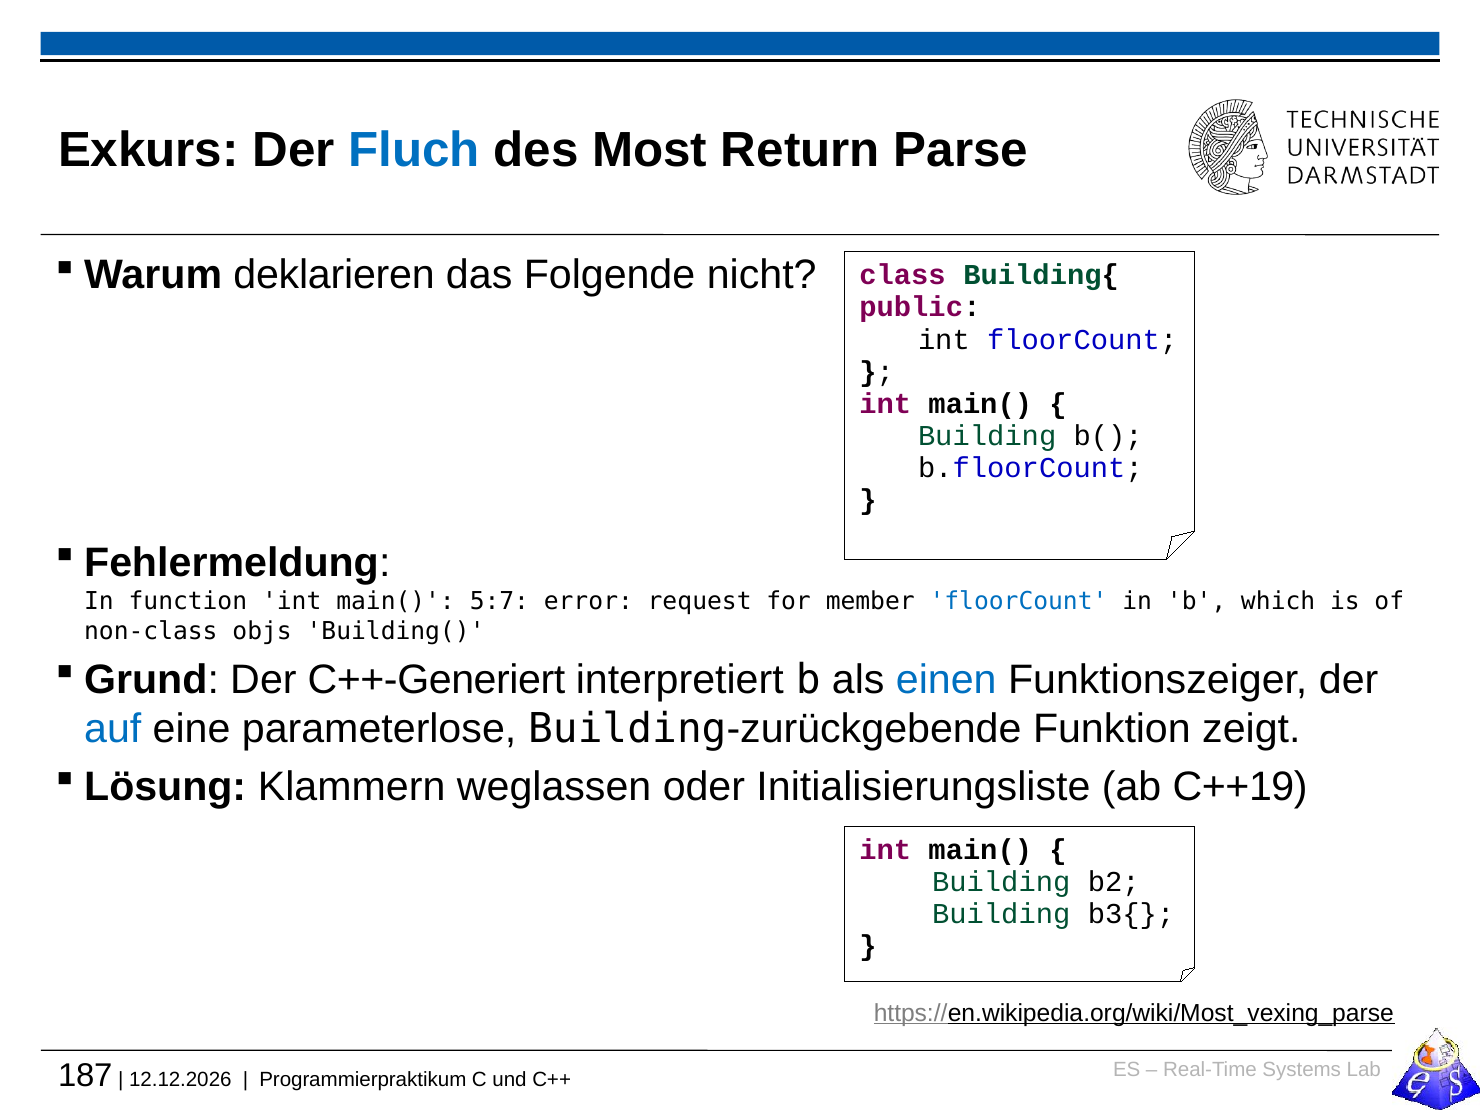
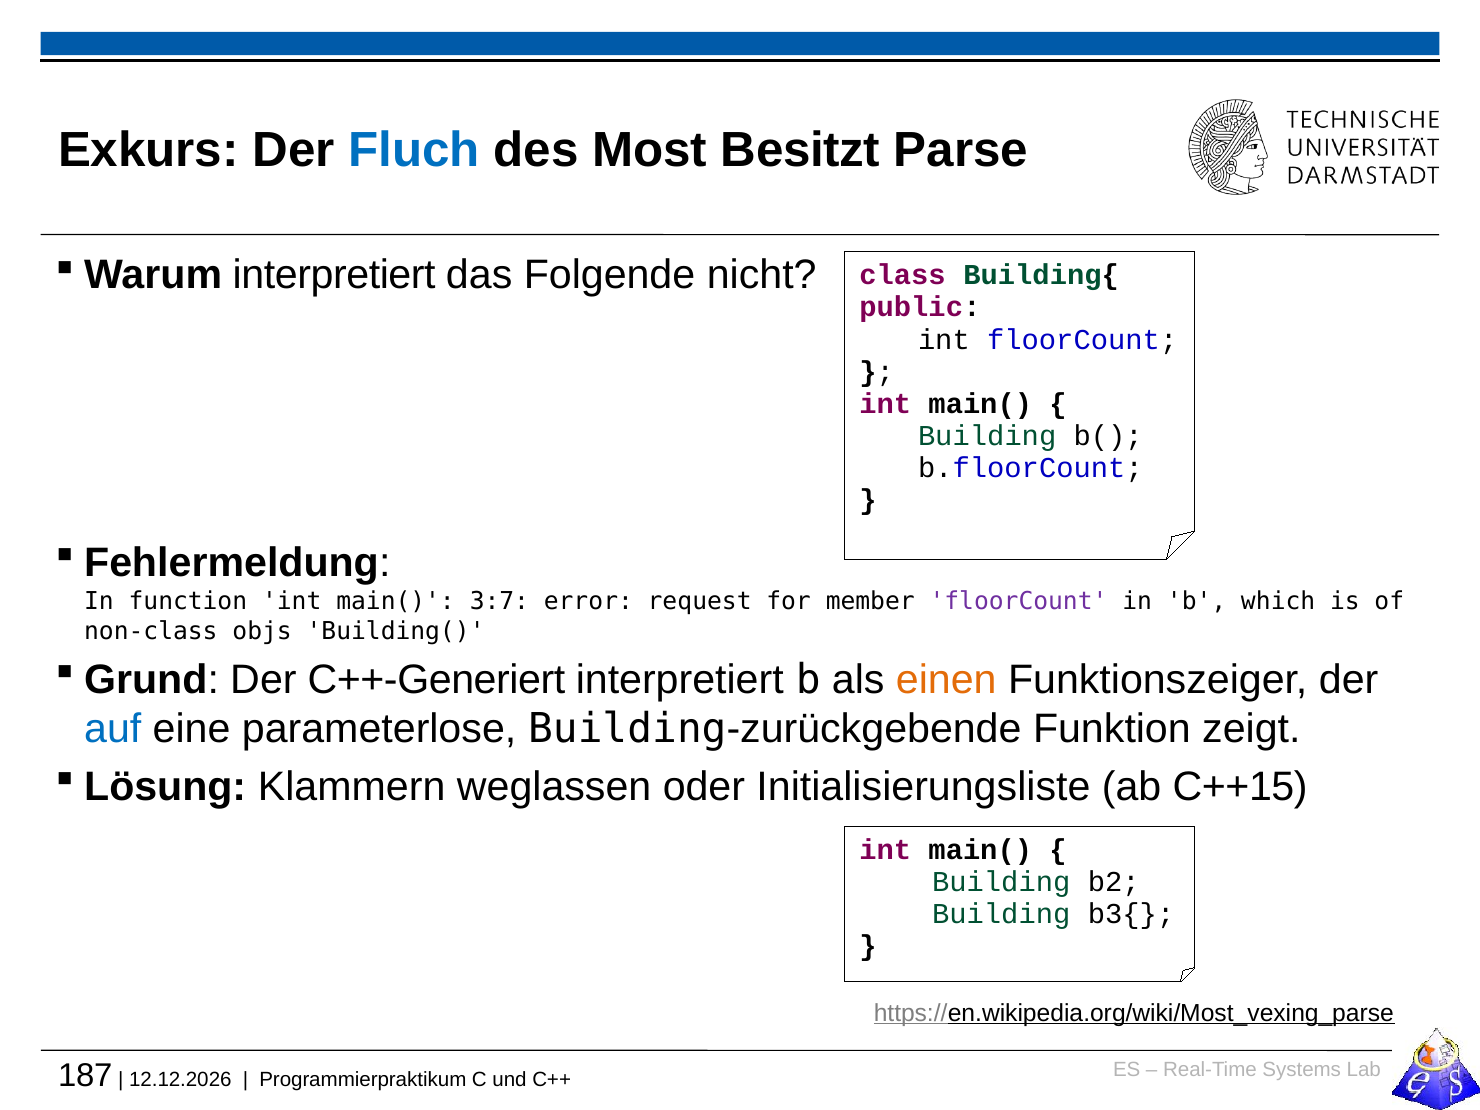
Return: Return -> Besitzt
deklarieren at (334, 275): deklarieren -> interpretiert
5:7: 5:7 -> 3:7
floorCount at (1019, 601) colour: blue -> purple
einen colour: blue -> orange
C++19: C++19 -> C++15
